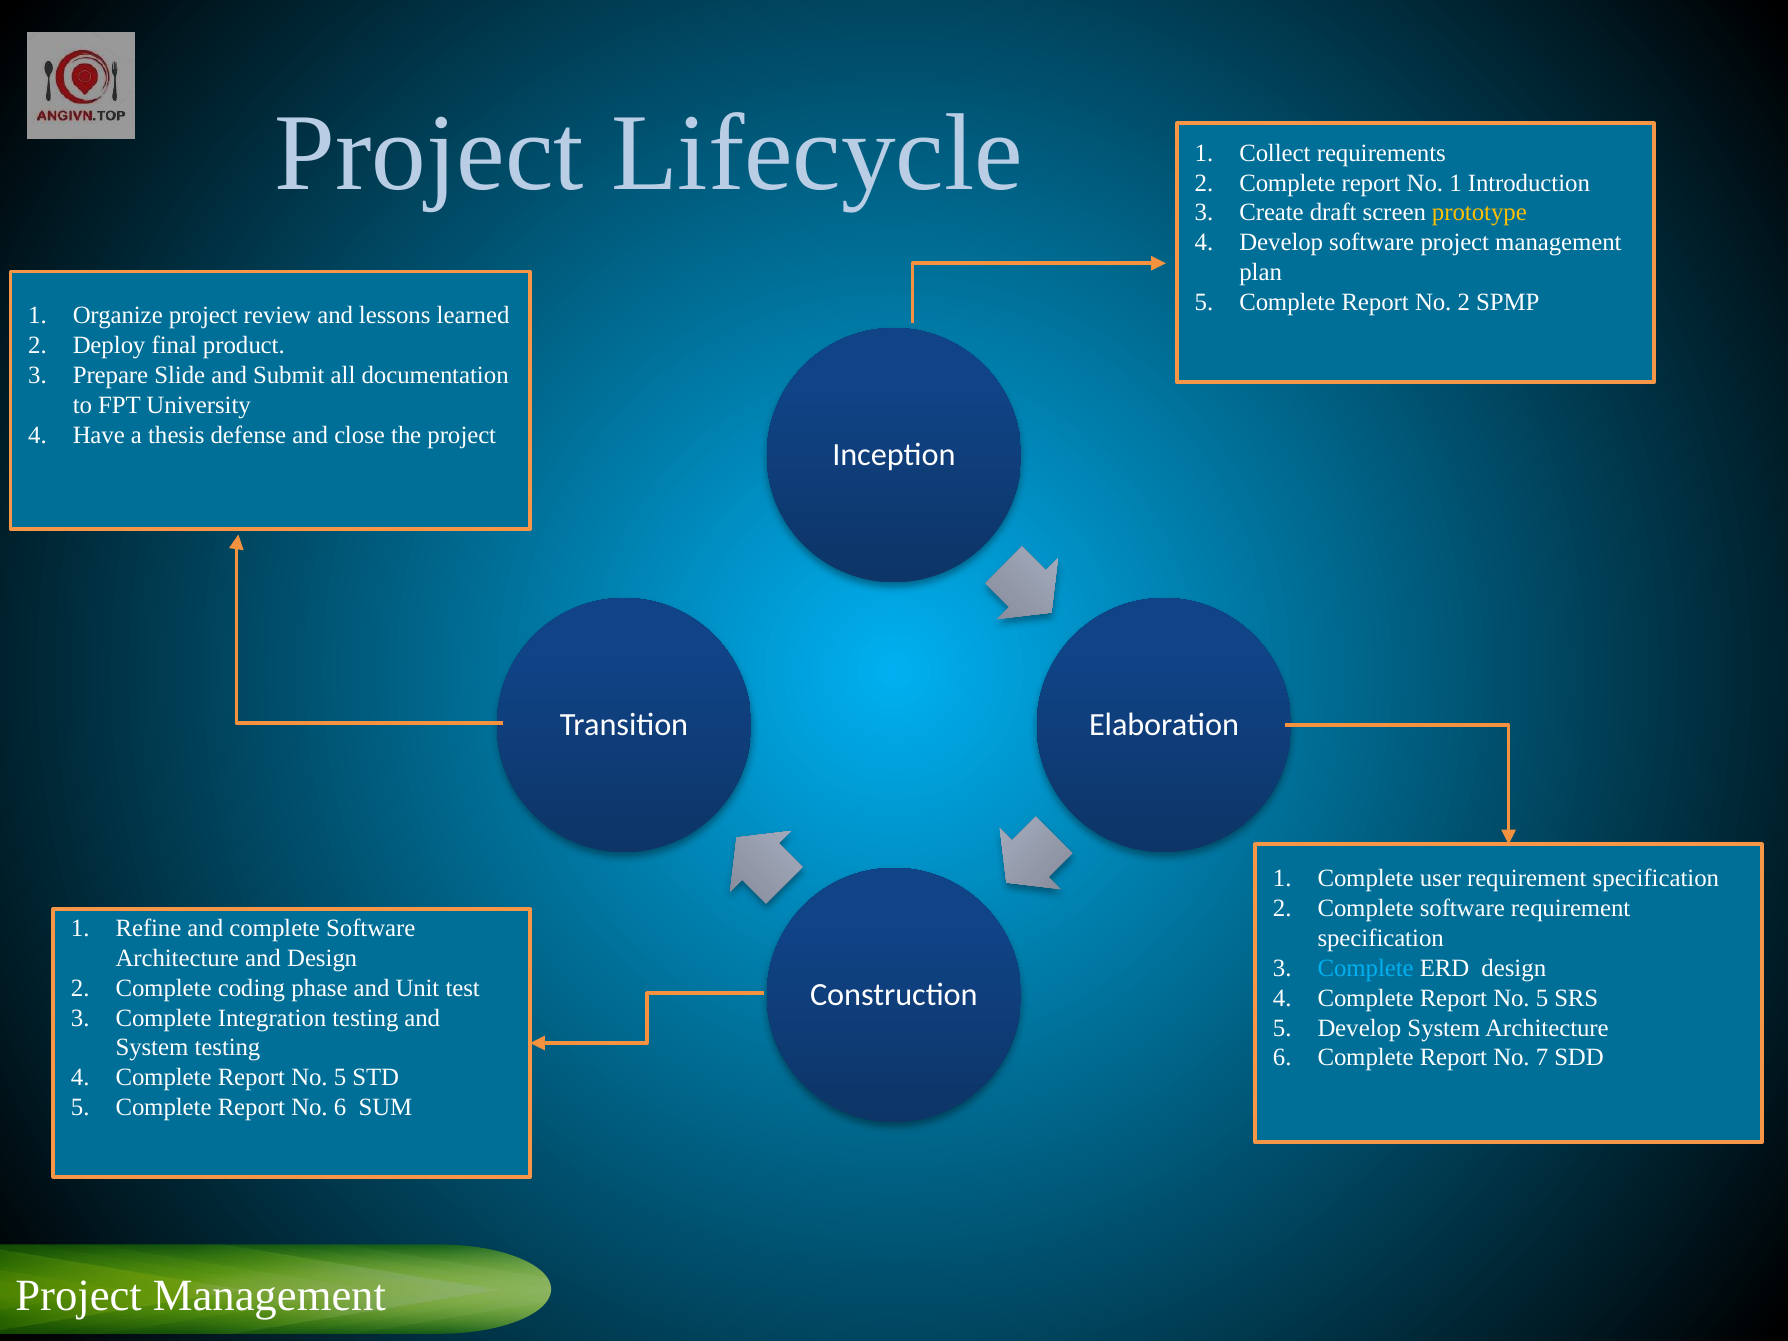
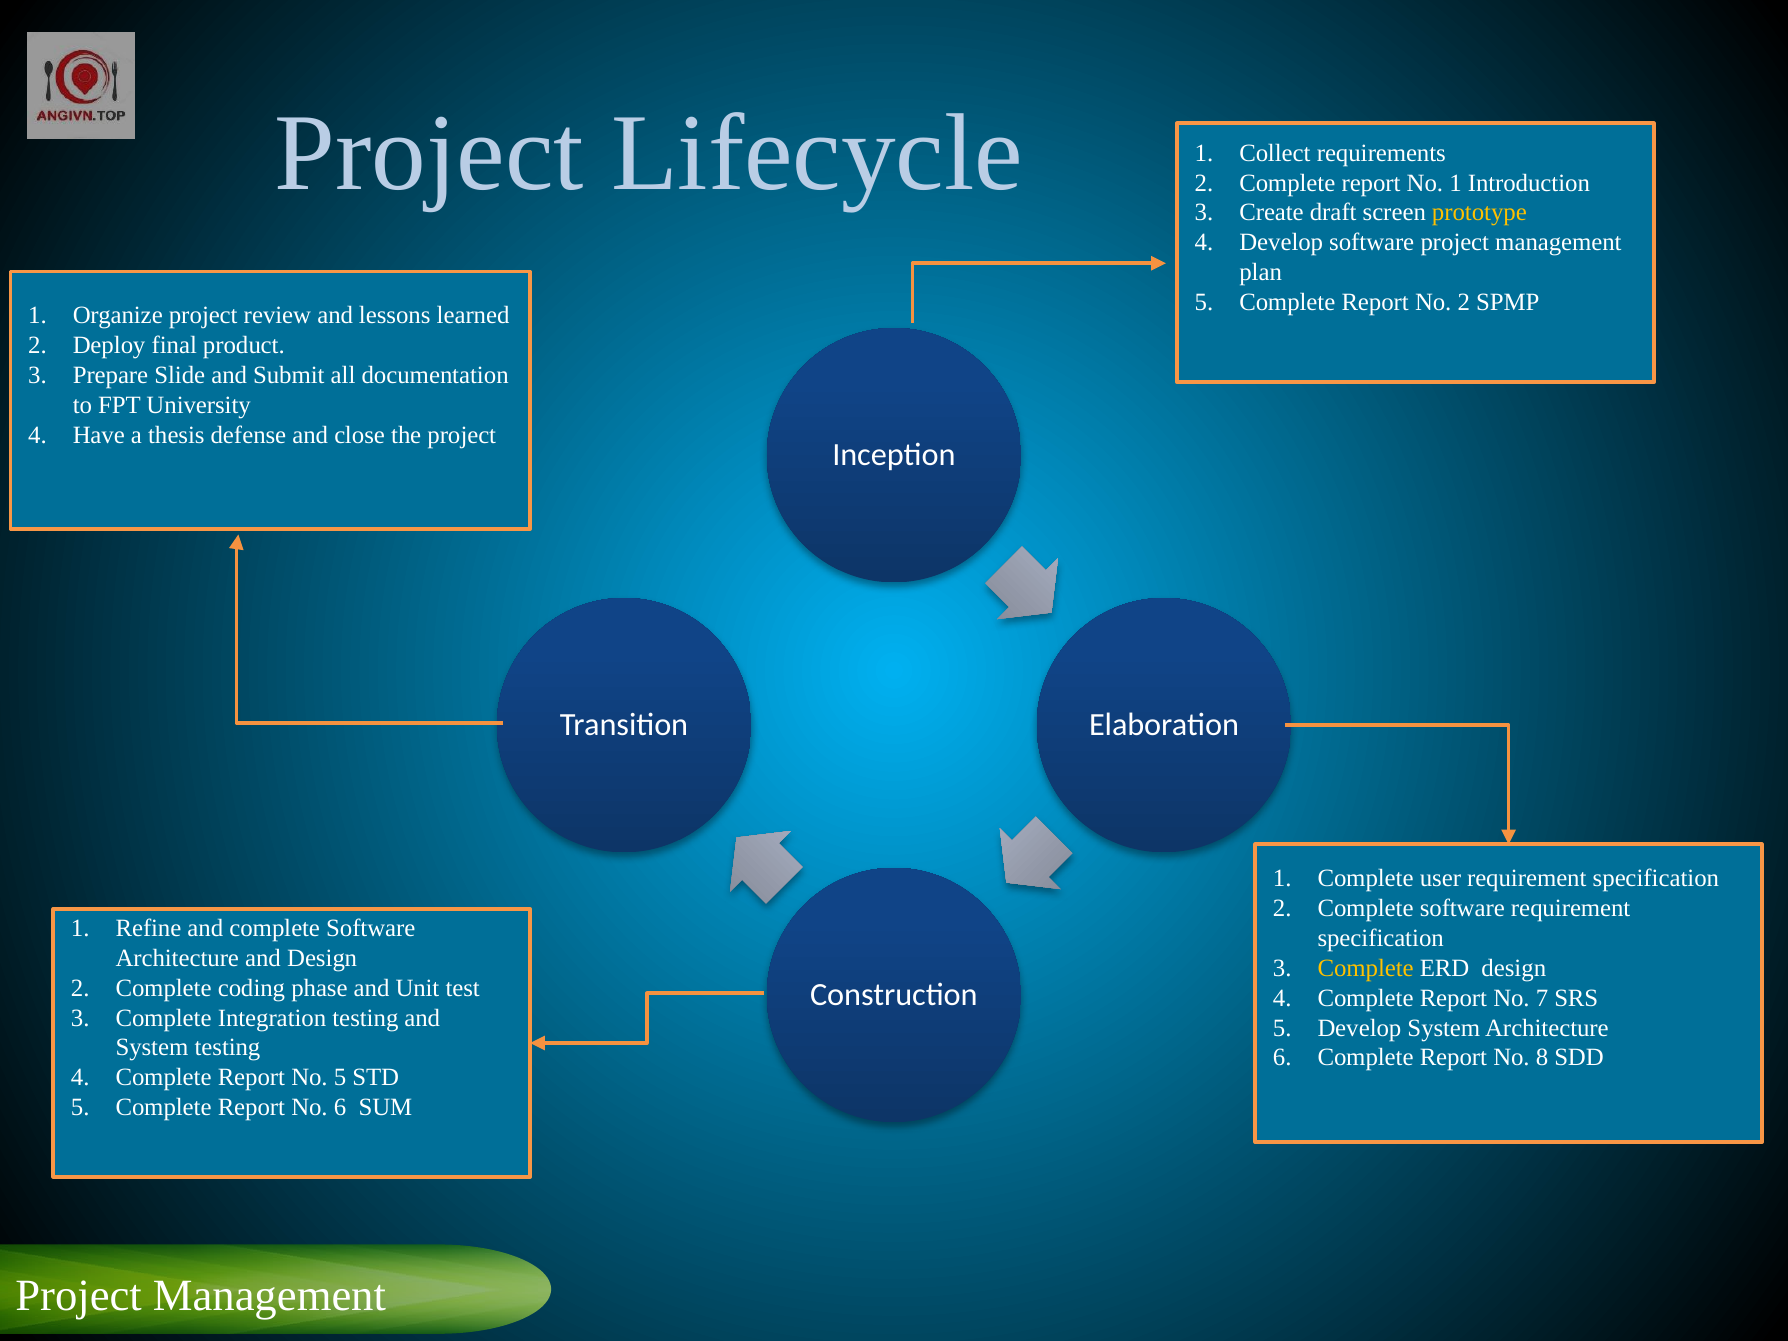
Complete at (1366, 968) colour: light blue -> yellow
5 at (1542, 998): 5 -> 7
7: 7 -> 8
